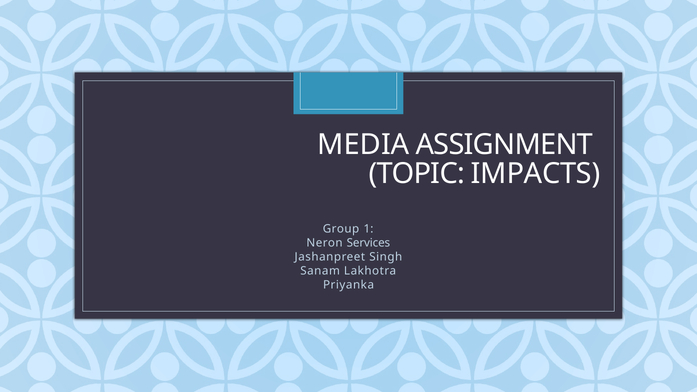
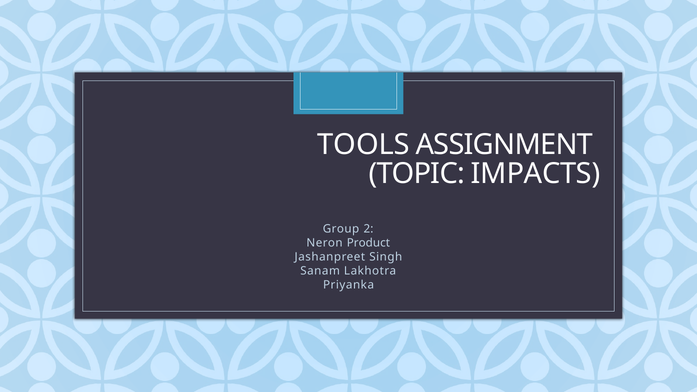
MEDIA: MEDIA -> TOOLS
1: 1 -> 2
Services: Services -> Product
